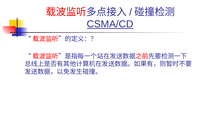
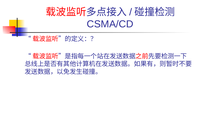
CSMA/CD underline: present -> none
